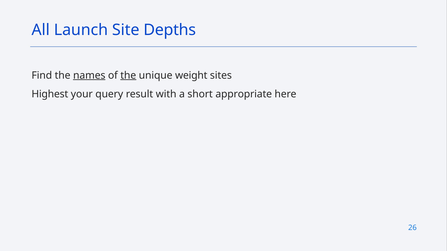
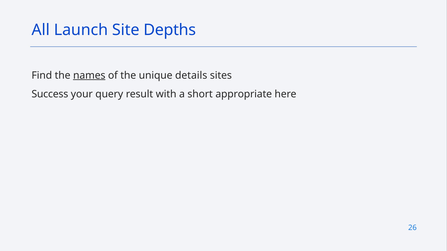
the at (128, 75) underline: present -> none
weight: weight -> details
Highest: Highest -> Success
